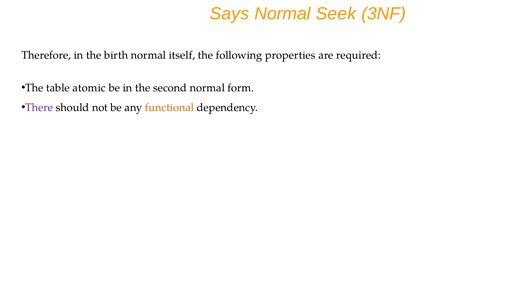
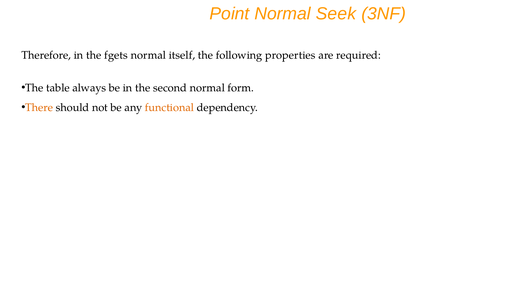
Says: Says -> Point
birth: birth -> fgets
atomic: atomic -> always
There colour: purple -> orange
